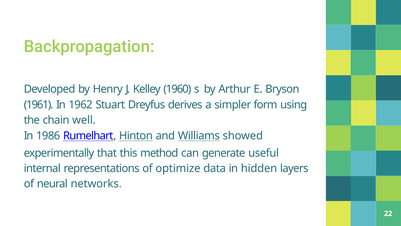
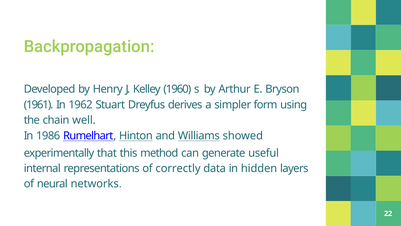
optimize: optimize -> correctly
